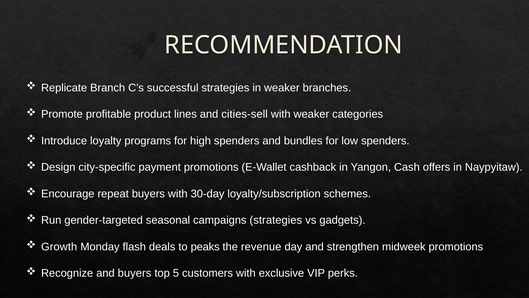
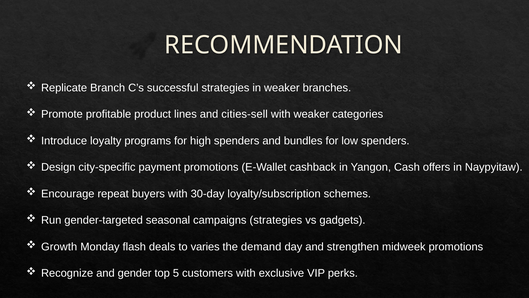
peaks: peaks -> varies
revenue: revenue -> demand
and buyers: buyers -> gender
